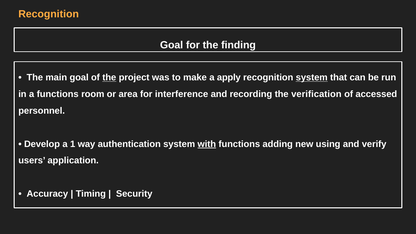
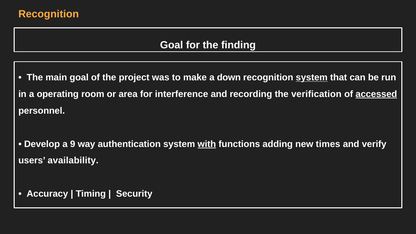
the at (109, 77) underline: present -> none
apply: apply -> down
a functions: functions -> operating
accessed underline: none -> present
1: 1 -> 9
using: using -> times
application: application -> availability
